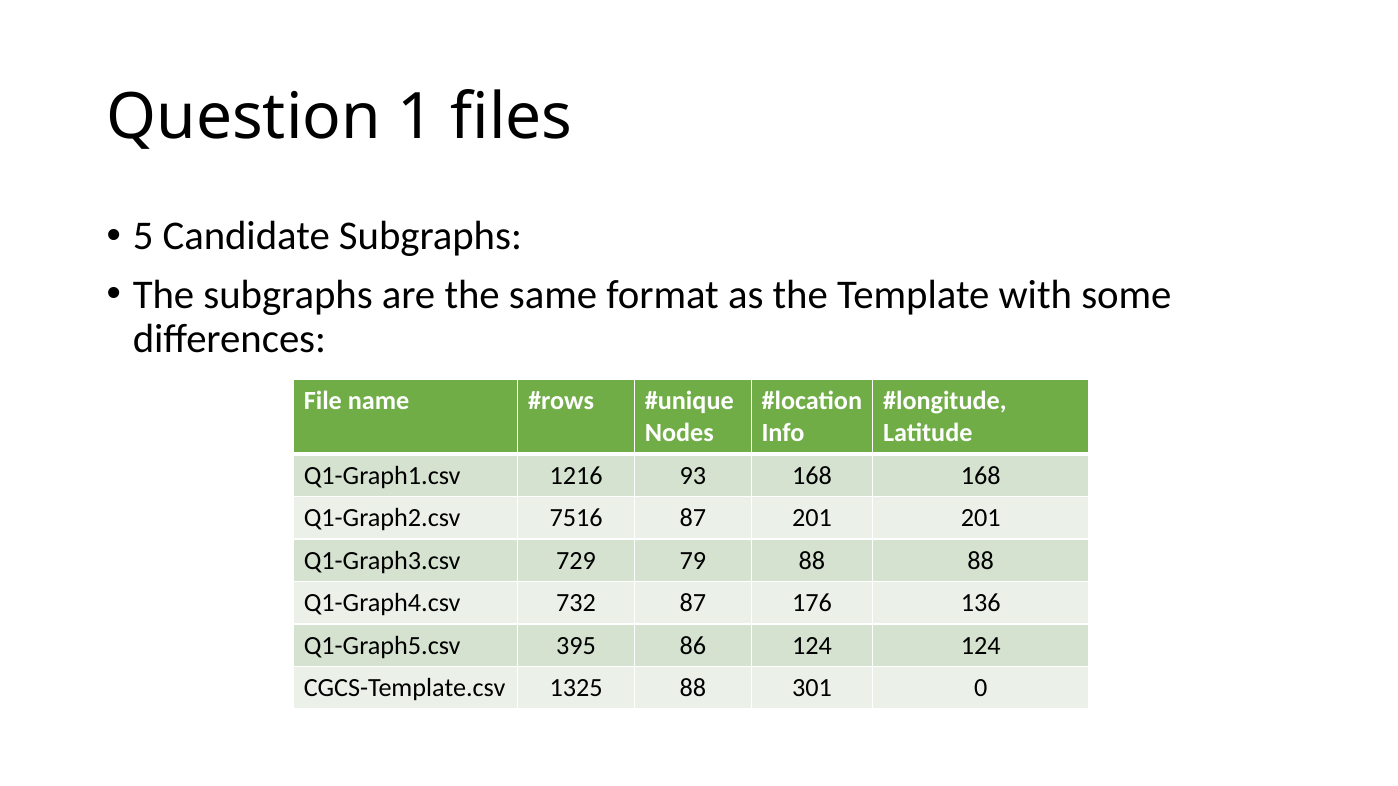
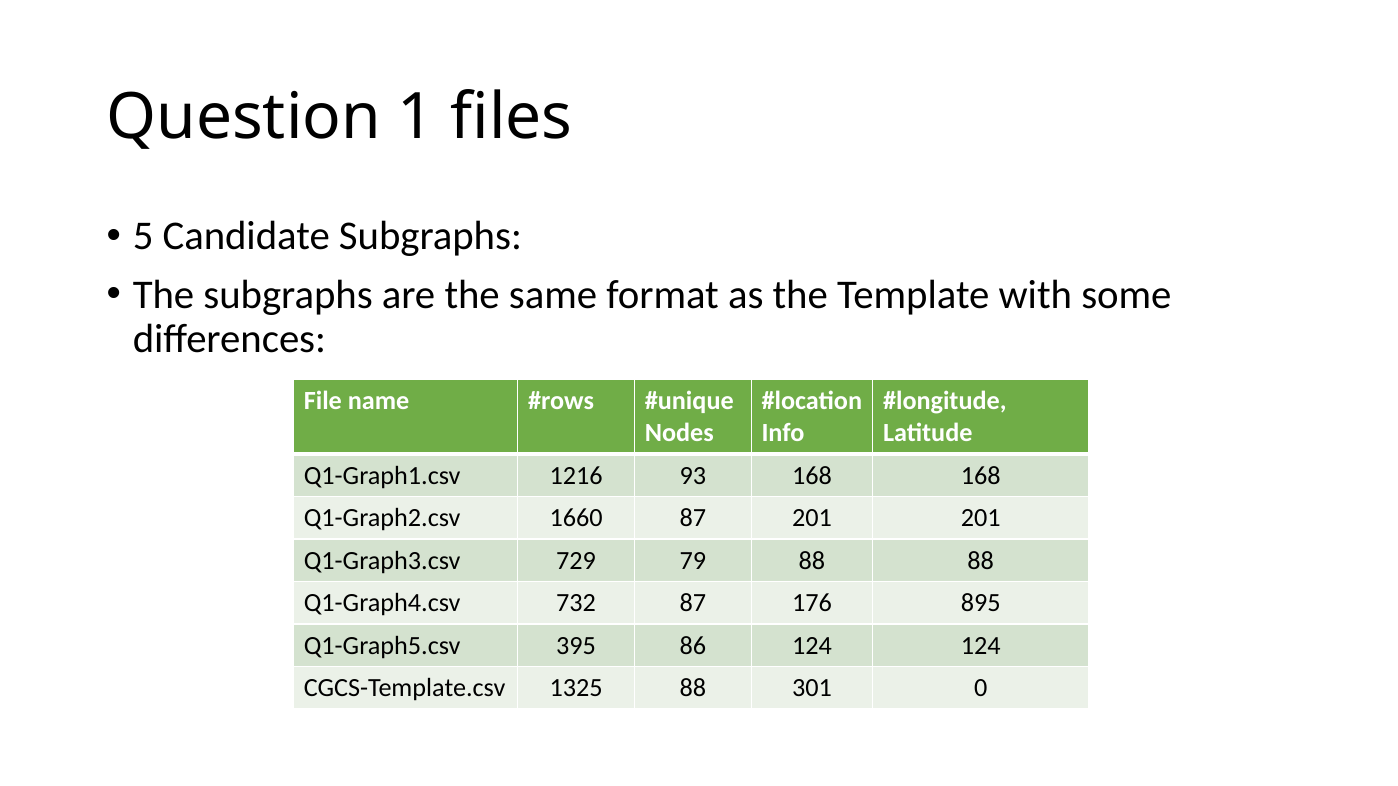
7516: 7516 -> 1660
136: 136 -> 895
